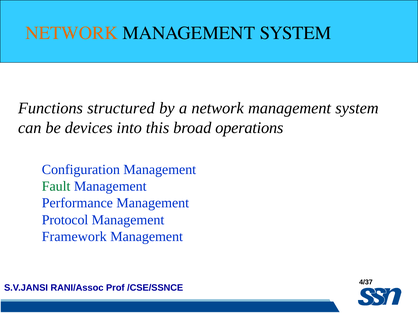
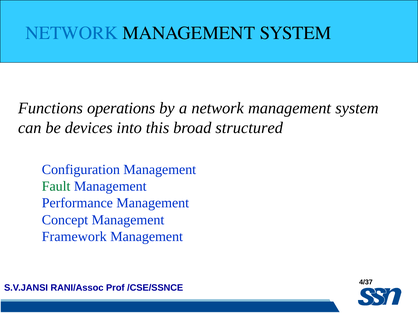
NETWORK at (72, 33) colour: orange -> blue
structured: structured -> operations
operations: operations -> structured
Protocol: Protocol -> Concept
